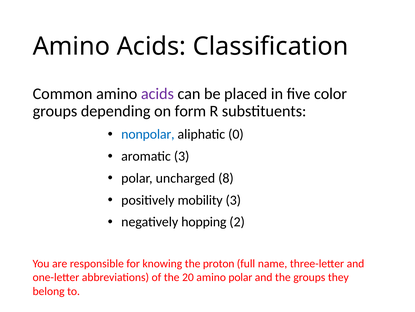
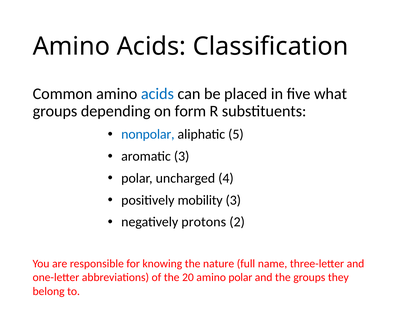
acids at (157, 94) colour: purple -> blue
color: color -> what
0: 0 -> 5
8: 8 -> 4
hopping: hopping -> protons
proton: proton -> nature
